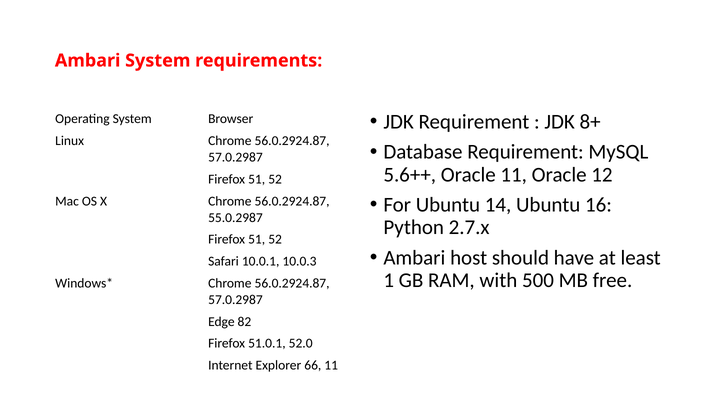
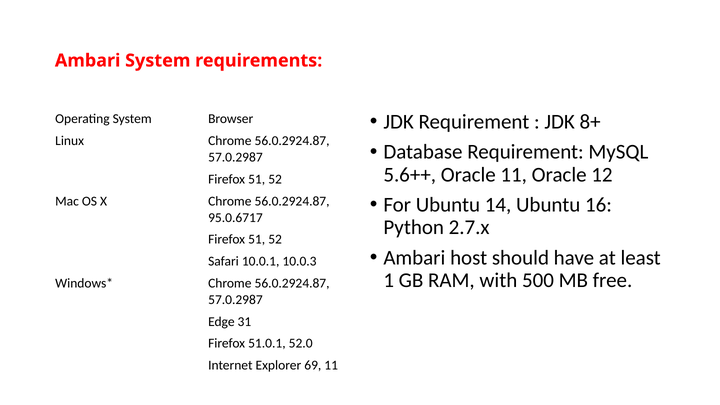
55.0.2987: 55.0.2987 -> 95.0.6717
82: 82 -> 31
66: 66 -> 69
